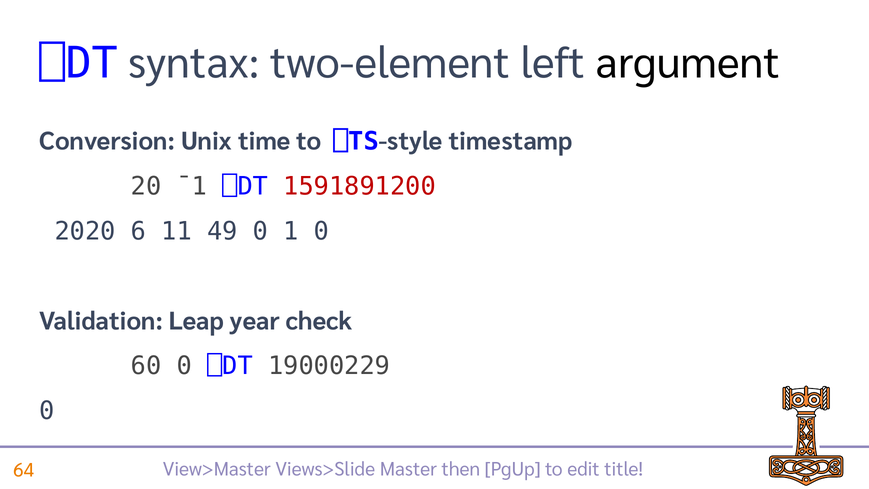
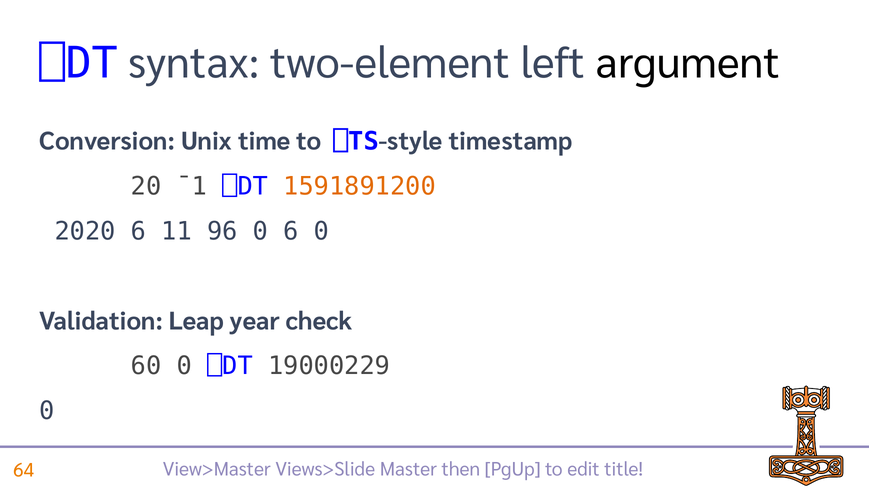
1591891200 colour: red -> orange
49: 49 -> 96
0 1: 1 -> 6
